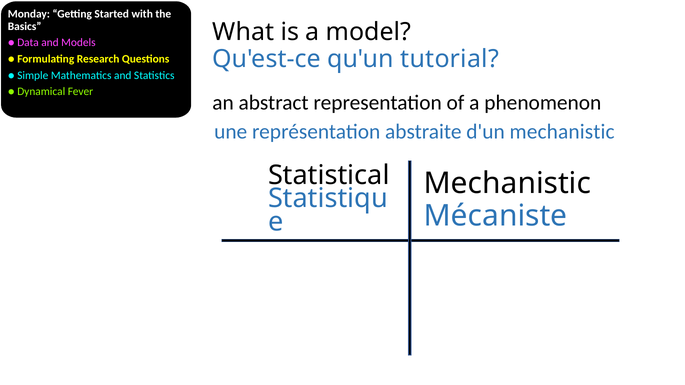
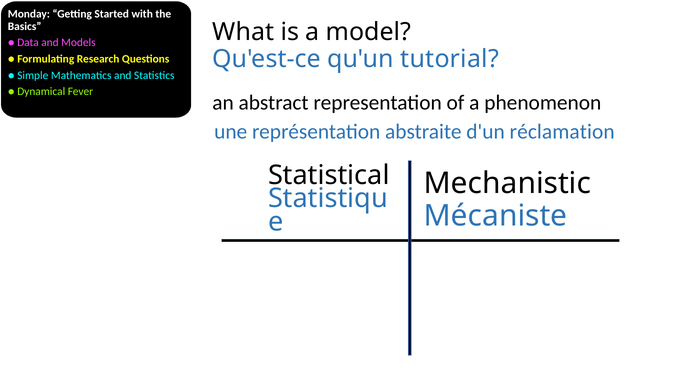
d'un mechanistic: mechanistic -> réclamation
